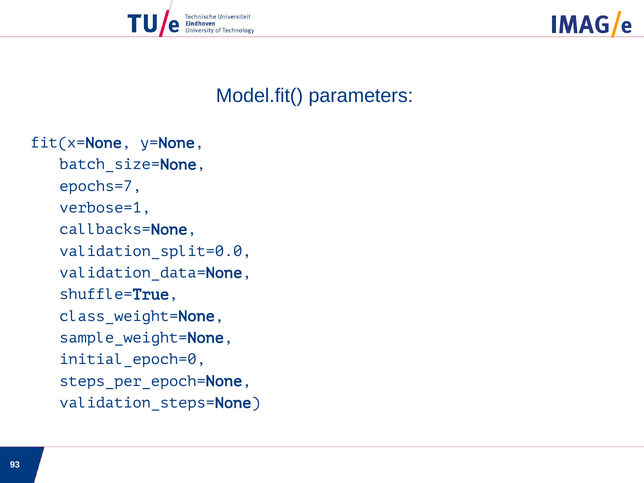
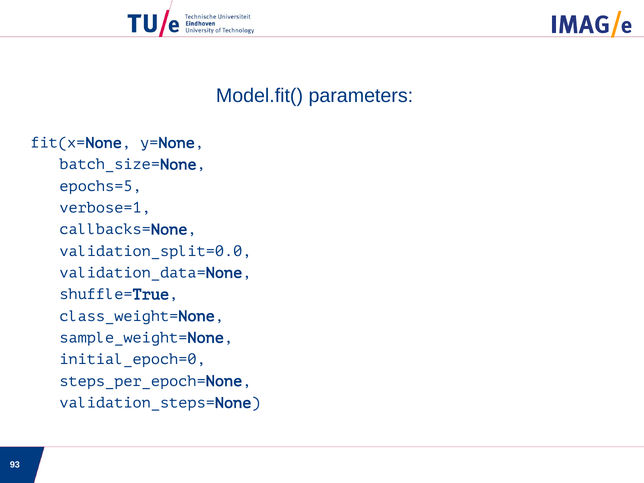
epochs=7: epochs=7 -> epochs=5
